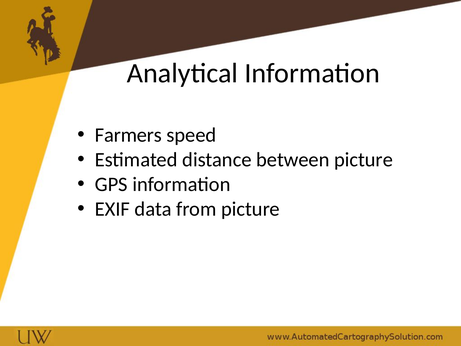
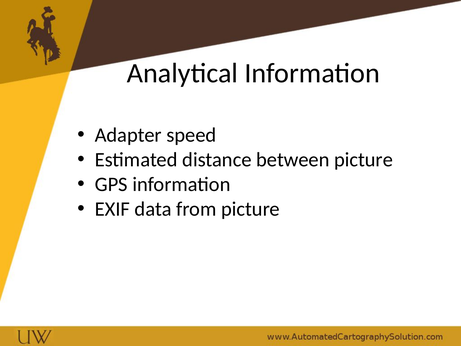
Farmers: Farmers -> Adapter
